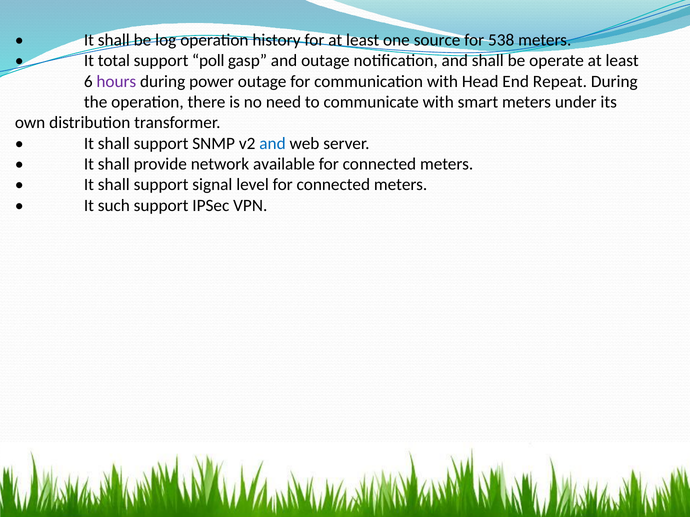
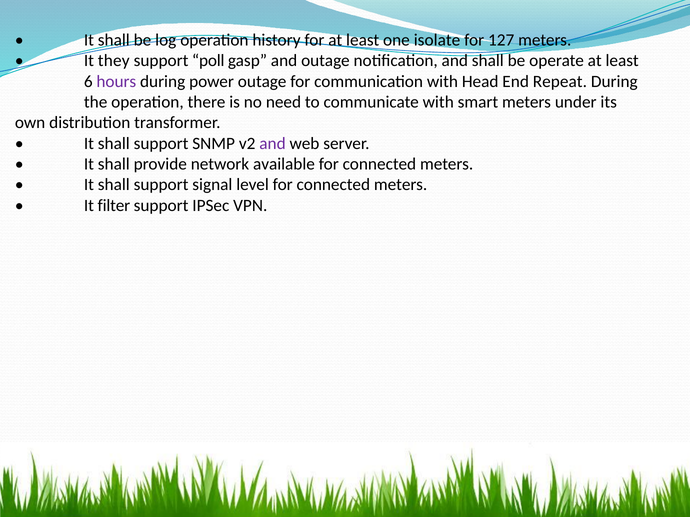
source: source -> isolate
538: 538 -> 127
total: total -> they
and at (272, 144) colour: blue -> purple
such: such -> filter
